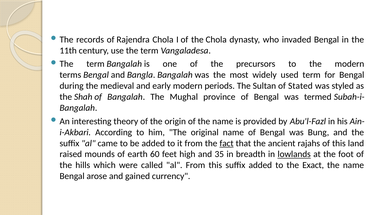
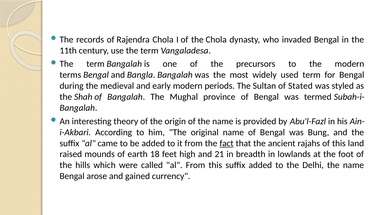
60: 60 -> 18
35: 35 -> 21
lowlands underline: present -> none
Exact: Exact -> Delhi
